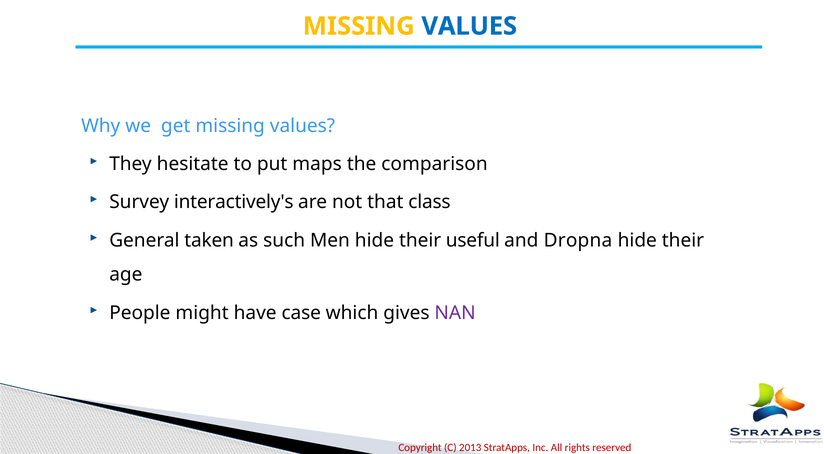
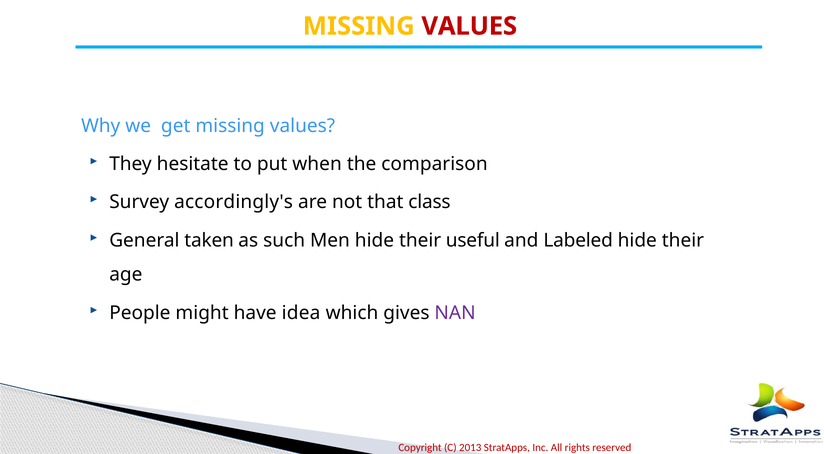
VALUES at (469, 26) colour: blue -> red
maps: maps -> when
interactively's: interactively's -> accordingly's
Dropna: Dropna -> Labeled
case: case -> idea
